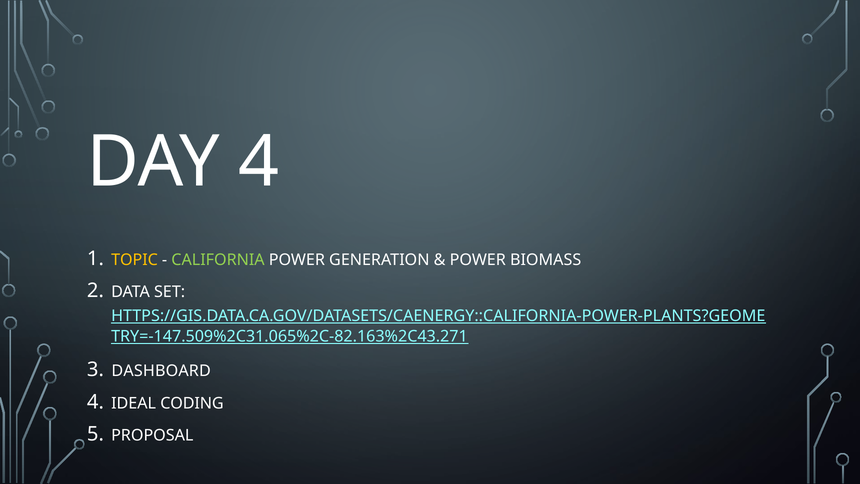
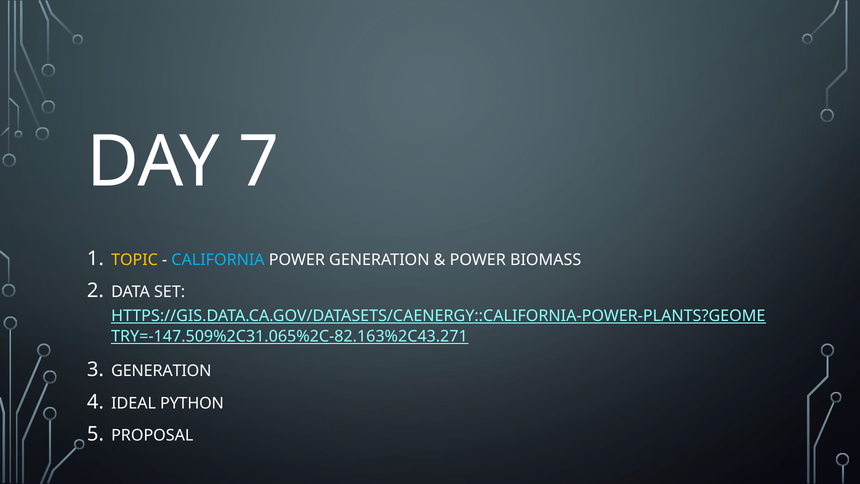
DAY 4: 4 -> 7
CALIFORNIA colour: light green -> light blue
DASHBOARD at (161, 371): DASHBOARD -> GENERATION
CODING: CODING -> PYTHON
